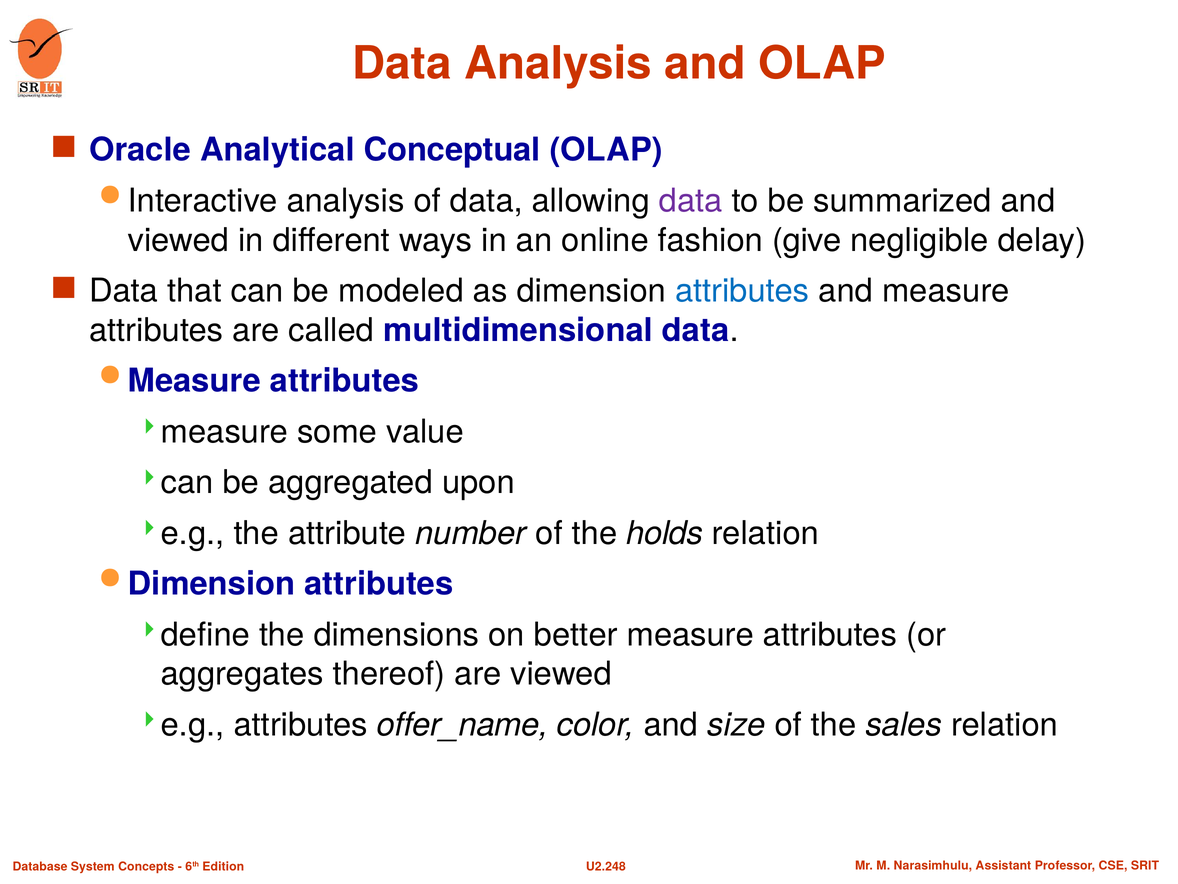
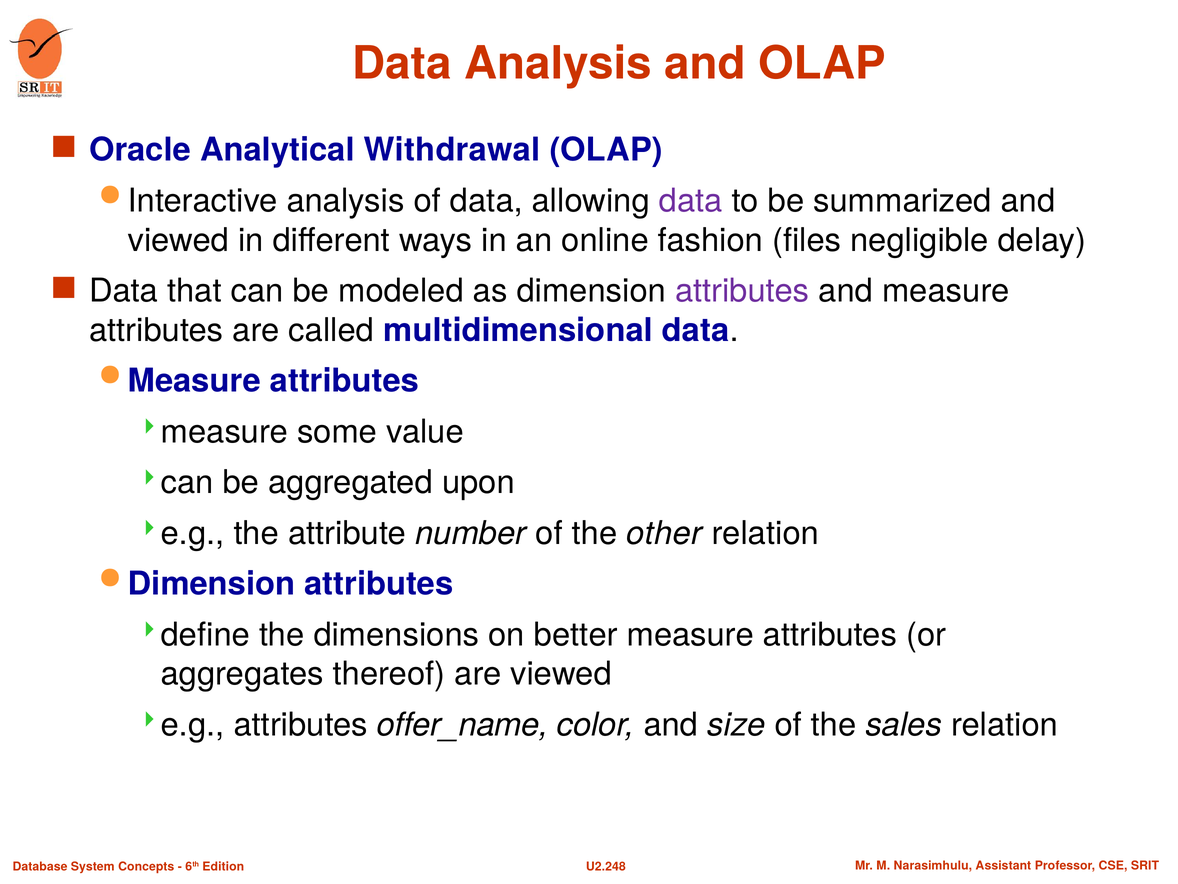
Conceptual: Conceptual -> Withdrawal
give: give -> files
attributes at (742, 291) colour: blue -> purple
holds: holds -> other
